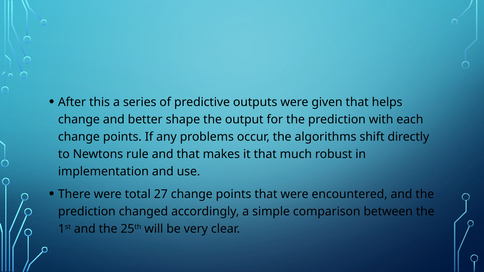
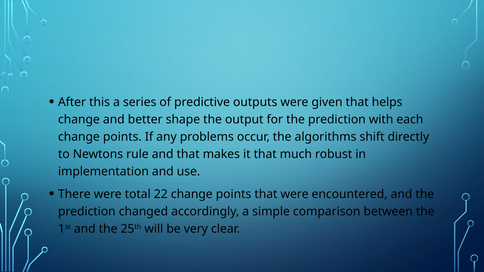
27: 27 -> 22
